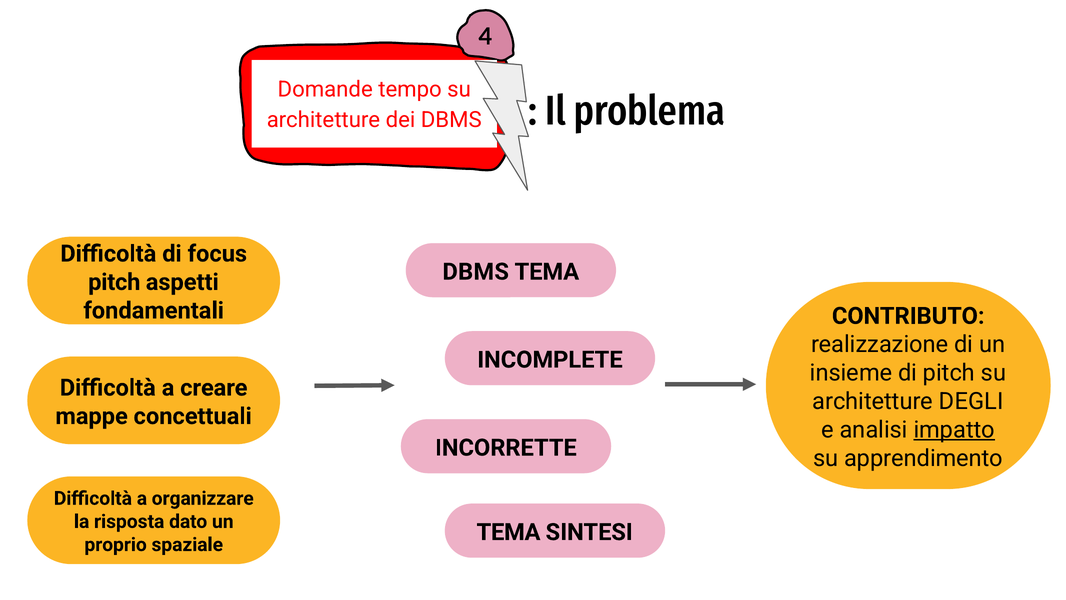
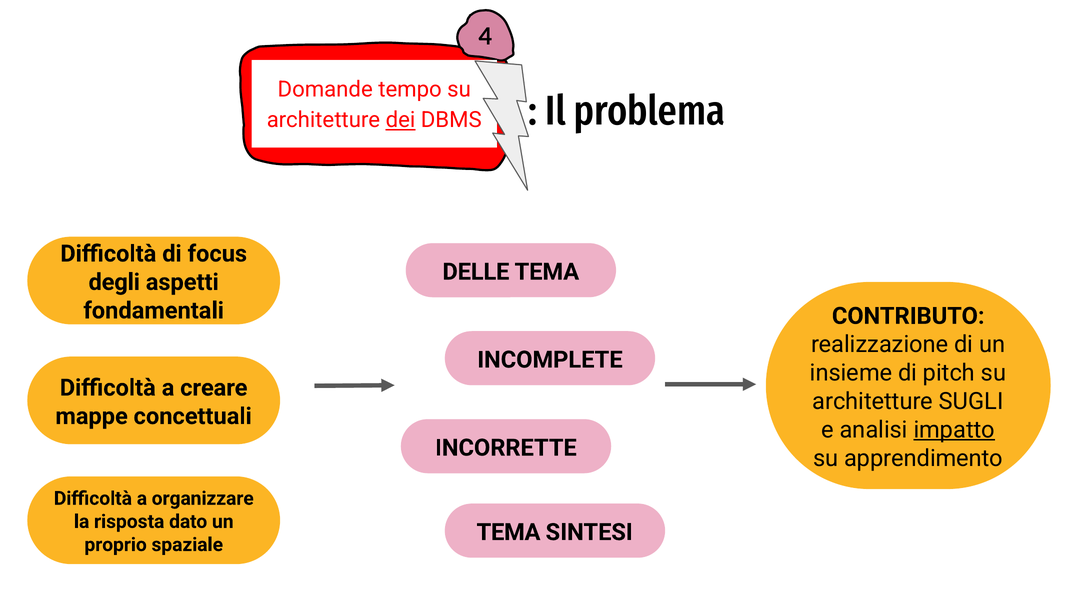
dei underline: none -> present
DBMS at (476, 272): DBMS -> DELLE
pitch at (114, 282): pitch -> degli
DEGLI: DEGLI -> SUGLI
